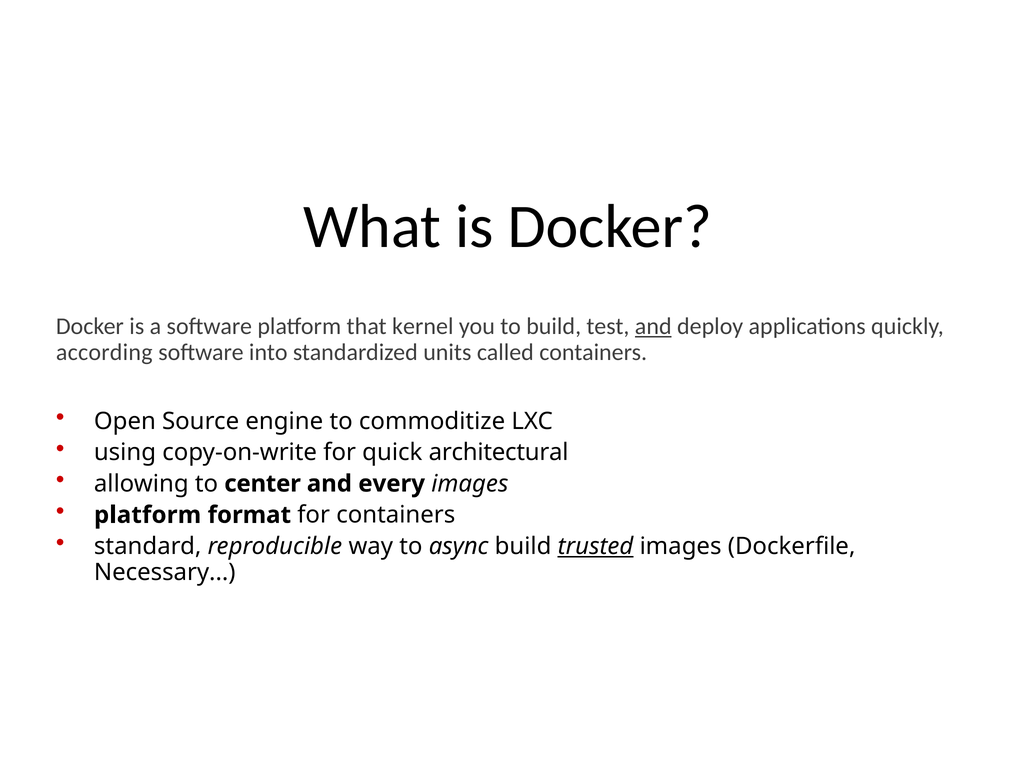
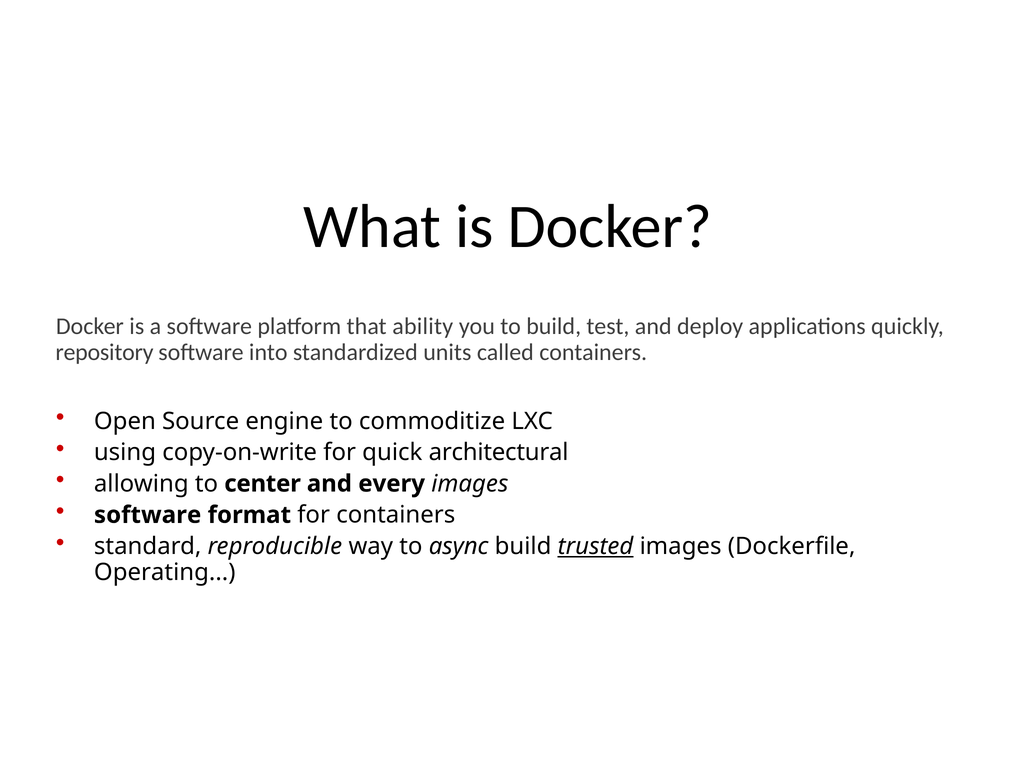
kernel: kernel -> ability
and at (653, 326) underline: present -> none
according: according -> repository
platform at (148, 515): platform -> software
Necessary: Necessary -> Operating
